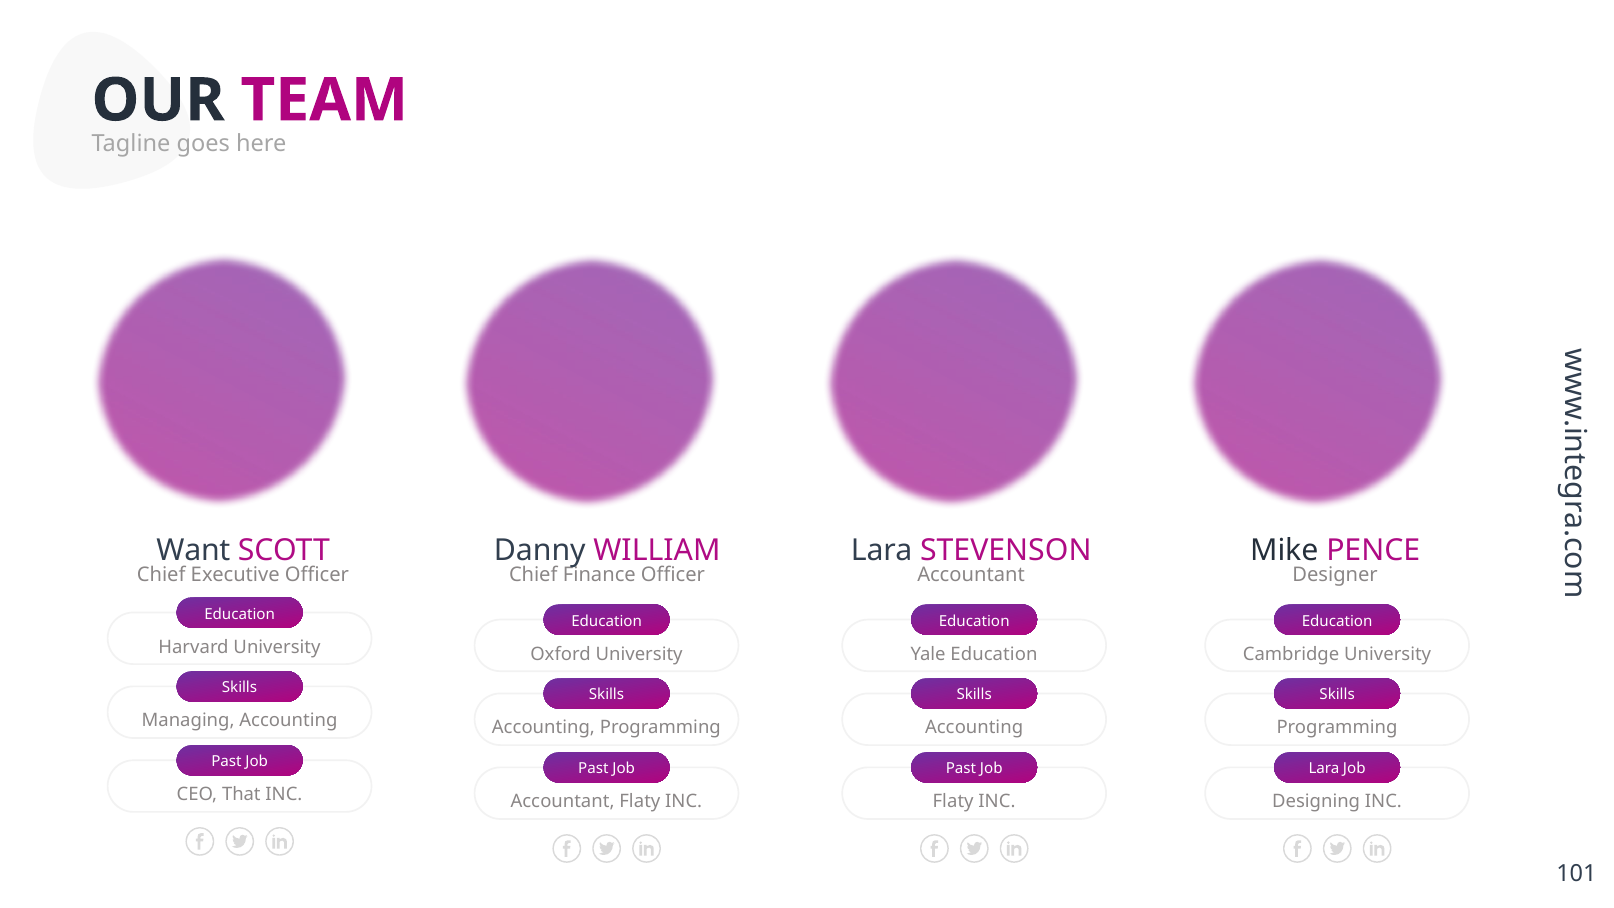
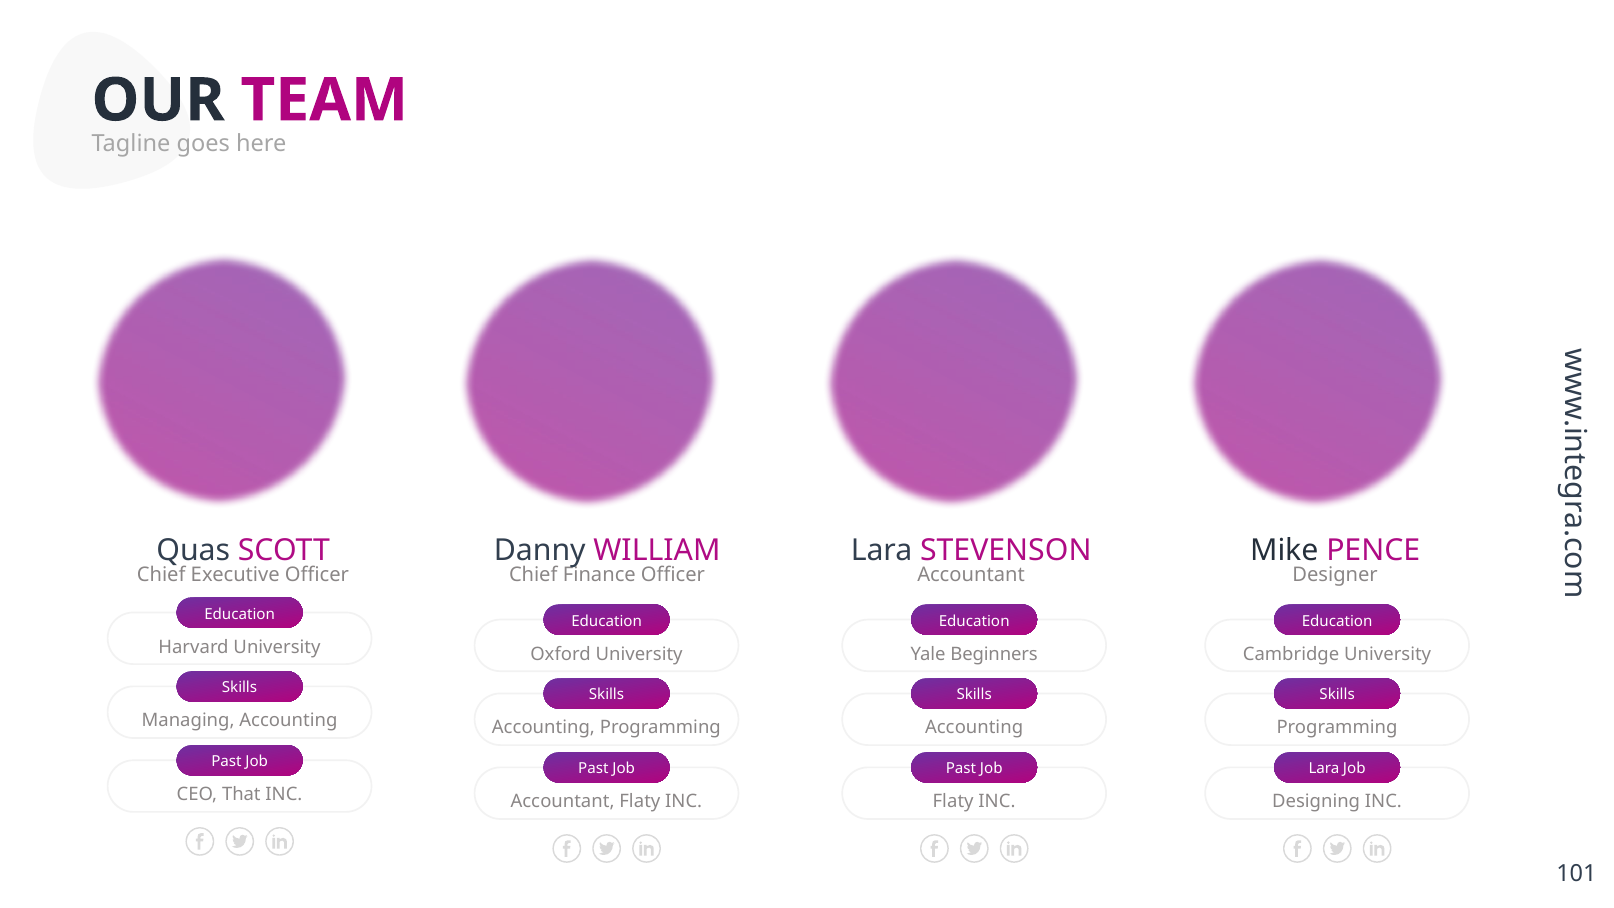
Want: Want -> Quas
Yale Education: Education -> Beginners
